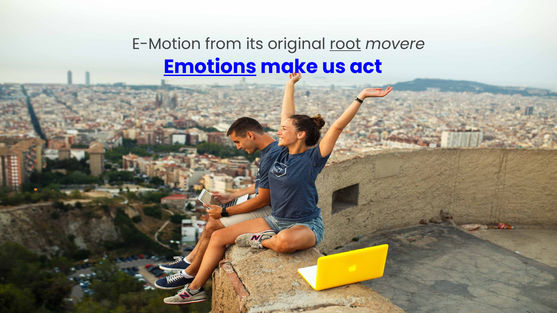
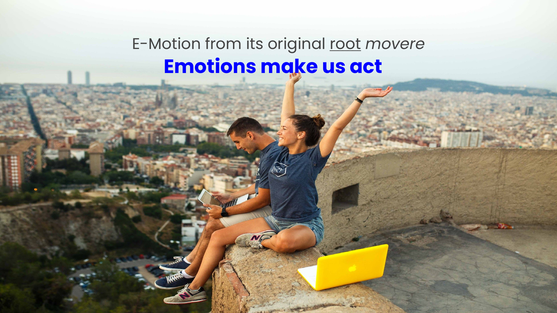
Emotions underline: present -> none
